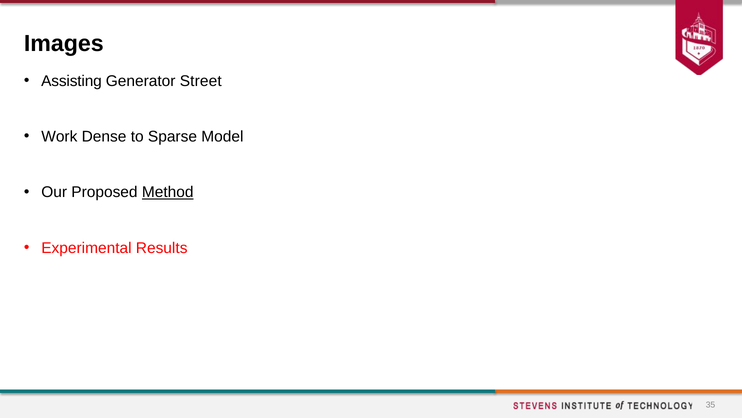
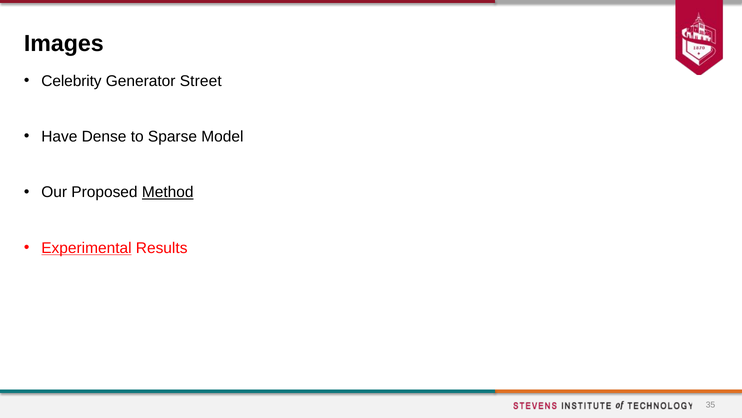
Assisting: Assisting -> Celebrity
Work: Work -> Have
Experimental underline: none -> present
